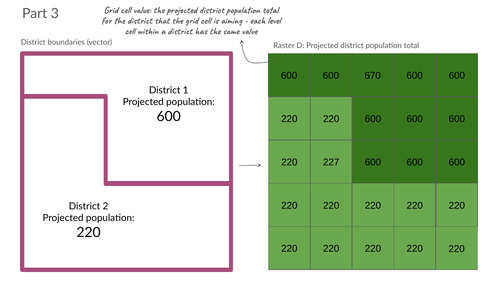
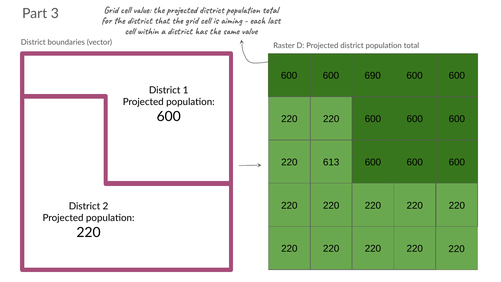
level: level -> last
670: 670 -> 690
227: 227 -> 613
